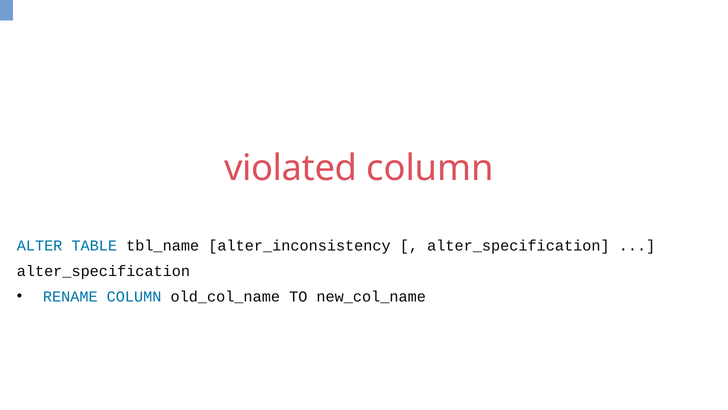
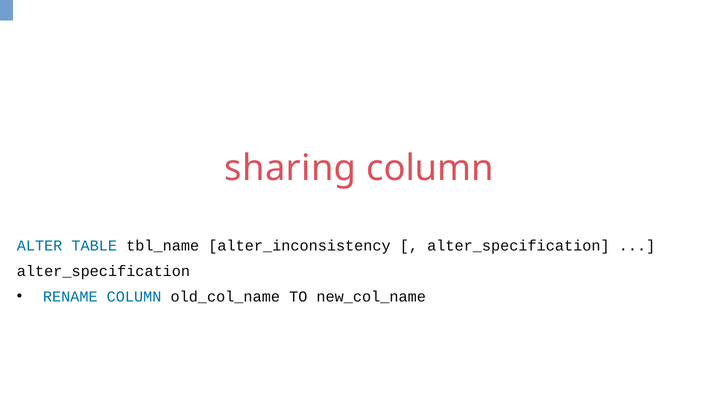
violated: violated -> sharing
